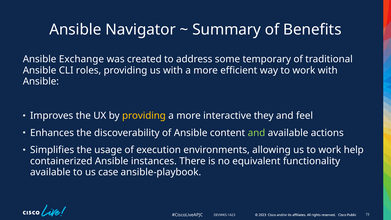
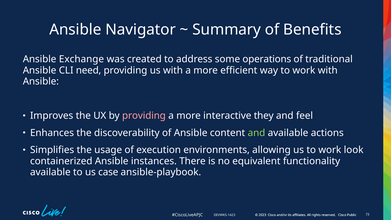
temporary: temporary -> operations
roles: roles -> need
providing at (144, 116) colour: yellow -> pink
help: help -> look
